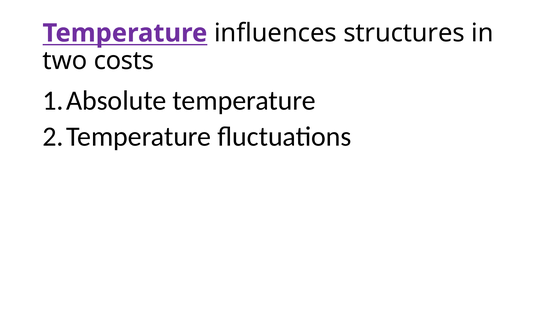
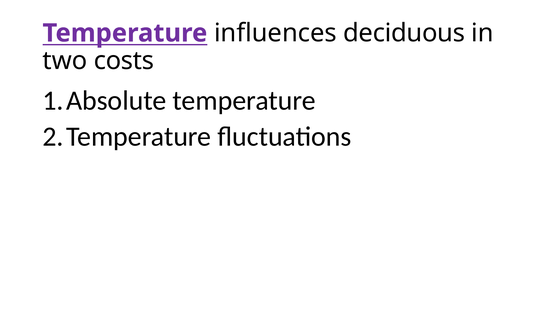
structures: structures -> deciduous
